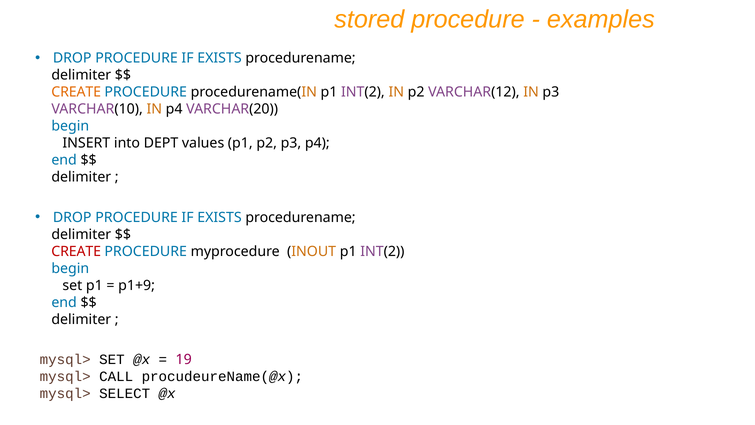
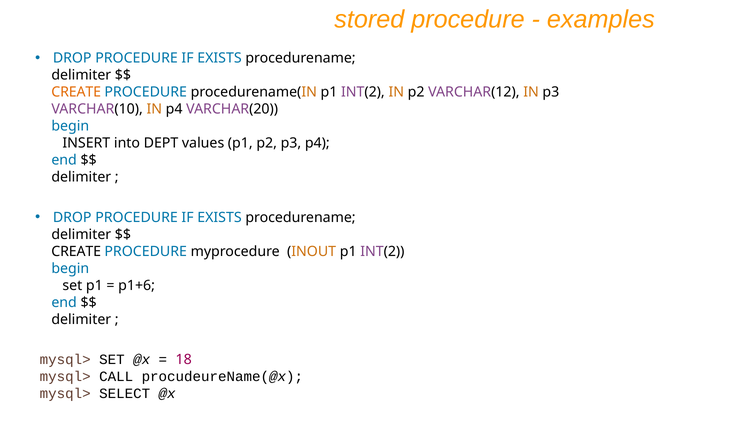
CREATE at (76, 251) colour: red -> black
p1+9: p1+9 -> p1+6
19: 19 -> 18
